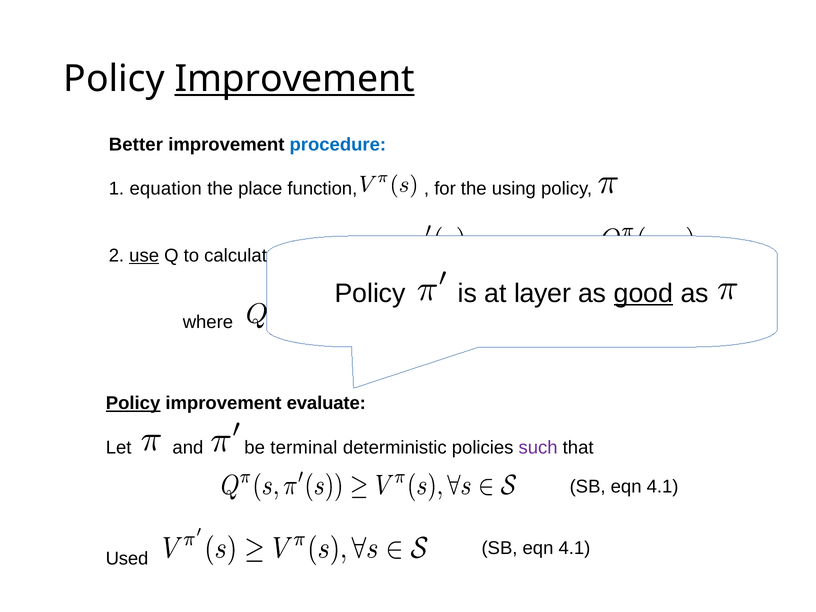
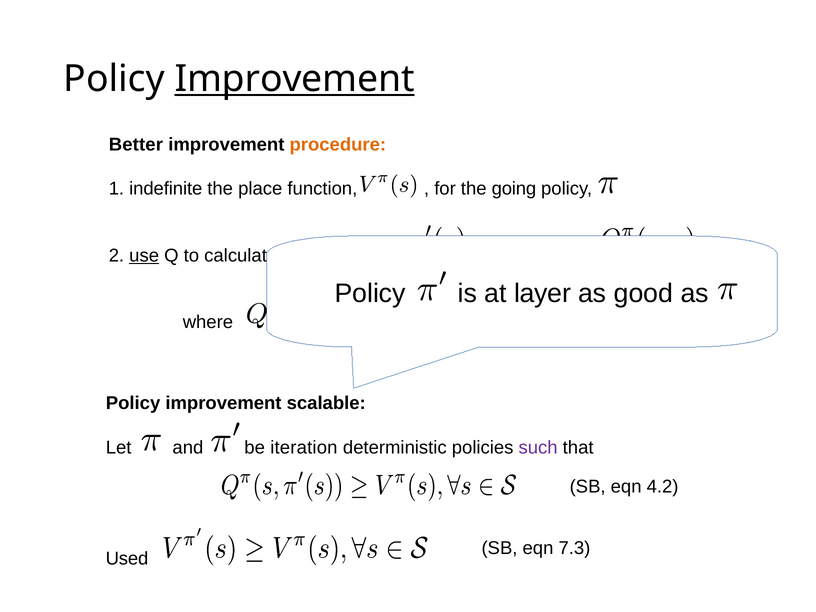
procedure colour: blue -> orange
equation: equation -> indefinite
using: using -> going
good underline: present -> none
Policy at (133, 403) underline: present -> none
evaluate: evaluate -> scalable
terminal: terminal -> iteration
4.1 at (663, 487): 4.1 -> 4.2
4.1 at (574, 548): 4.1 -> 7.3
